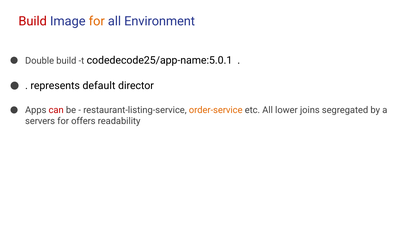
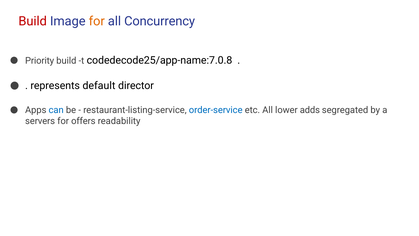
Environment: Environment -> Concurrency
Double: Double -> Priority
codedecode25/app-name:5.0.1: codedecode25/app-name:5.0.1 -> codedecode25/app-name:7.0.8
can colour: red -> blue
order-service colour: orange -> blue
joins: joins -> adds
